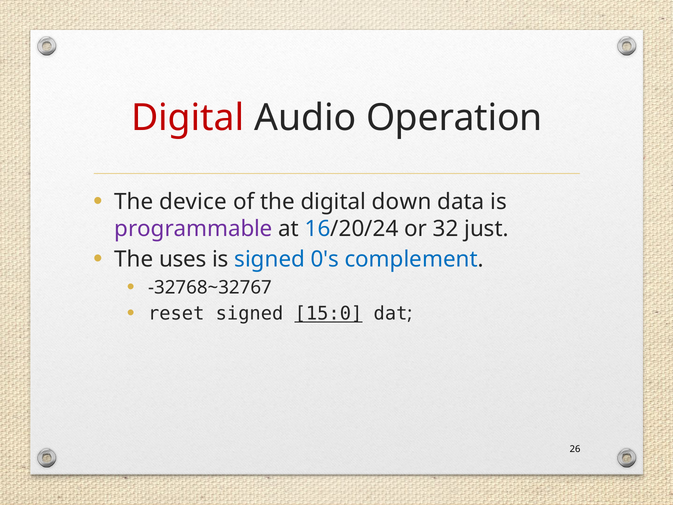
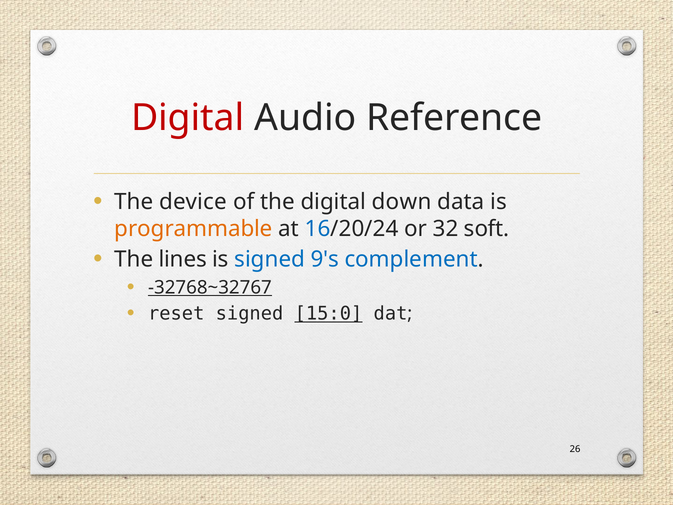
Operation: Operation -> Reference
programmable colour: purple -> orange
just: just -> soft
uses: uses -> lines
0's: 0's -> 9's
-32768~32767 underline: none -> present
